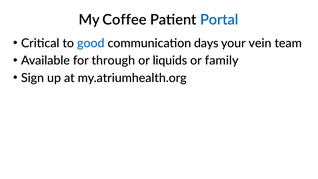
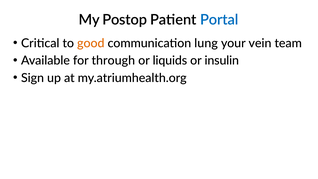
Coffee: Coffee -> Postop
good colour: blue -> orange
days: days -> lung
family: family -> insulin
